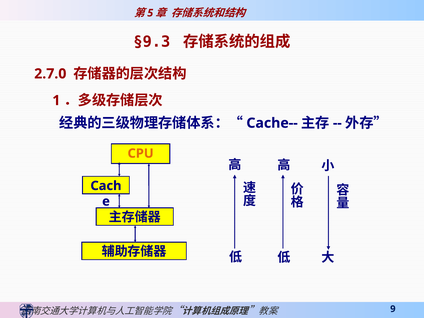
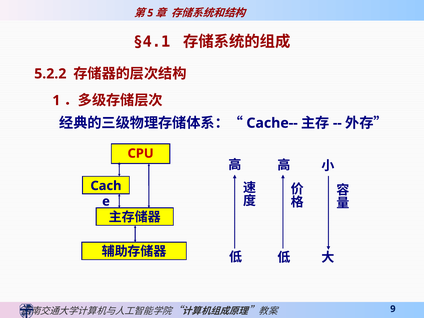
§9.3: §9.3 -> §4.1
2.7.0: 2.7.0 -> 5.2.2
CPU colour: orange -> red
